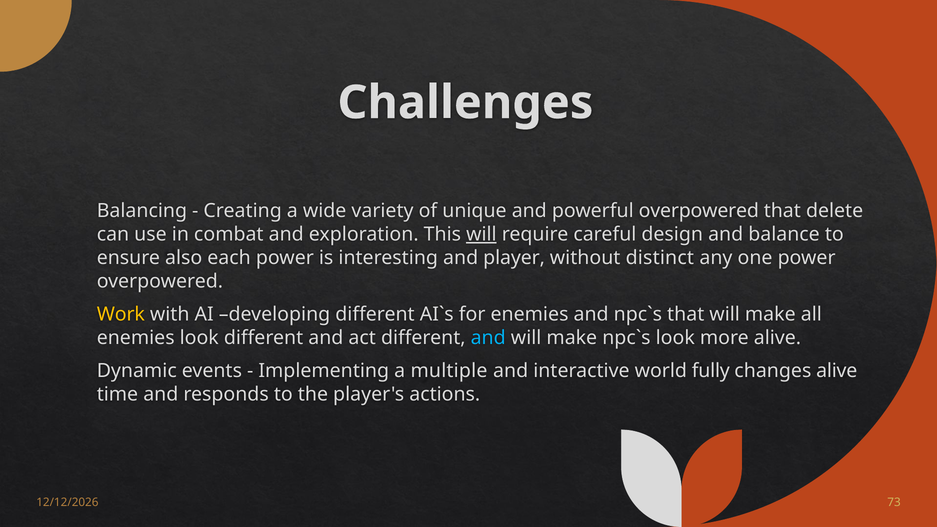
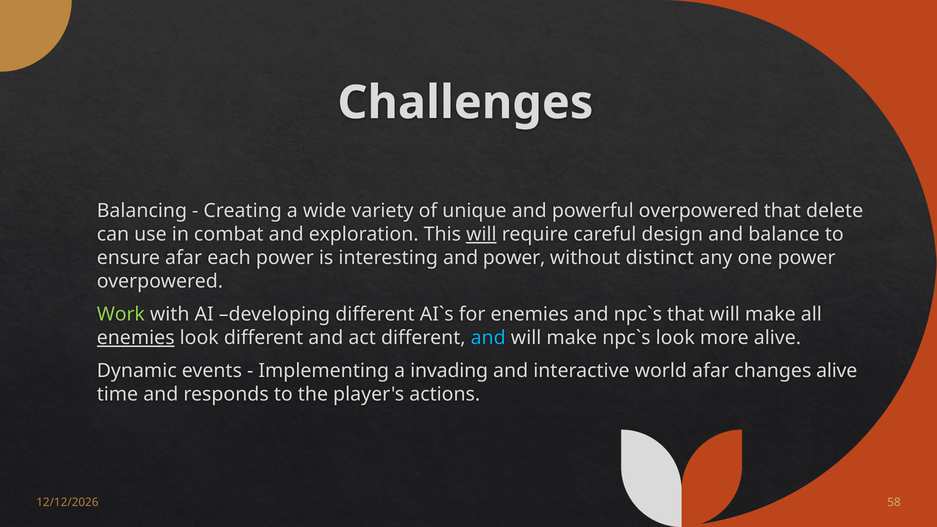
ensure also: also -> afar
and player: player -> power
Work colour: yellow -> light green
enemies at (136, 338) underline: none -> present
multiple: multiple -> invading
world fully: fully -> afar
73: 73 -> 58
